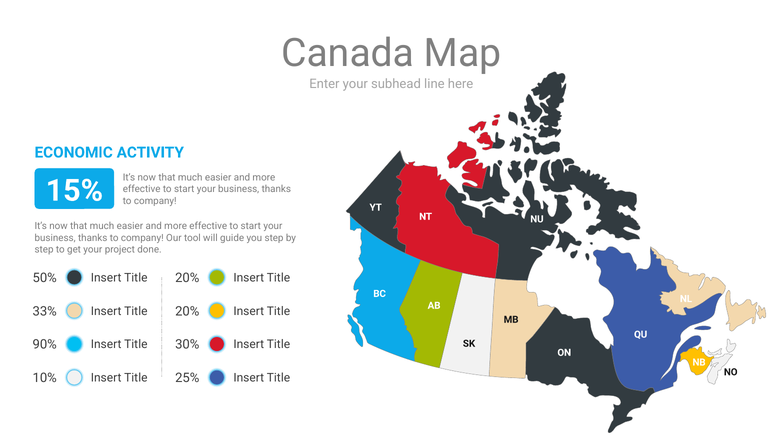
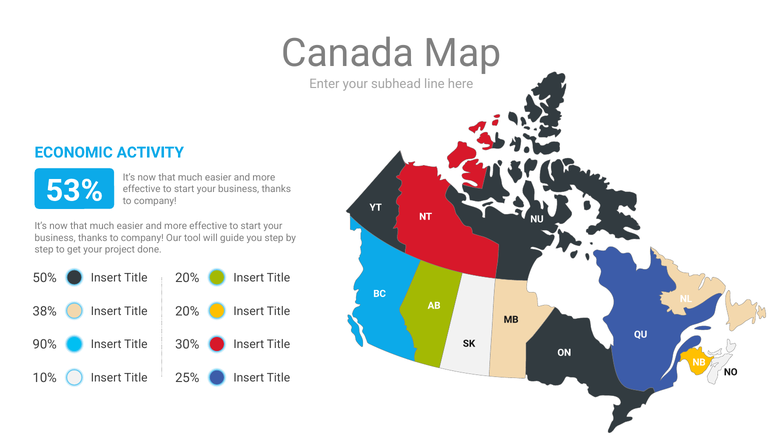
15%: 15% -> 53%
33%: 33% -> 38%
